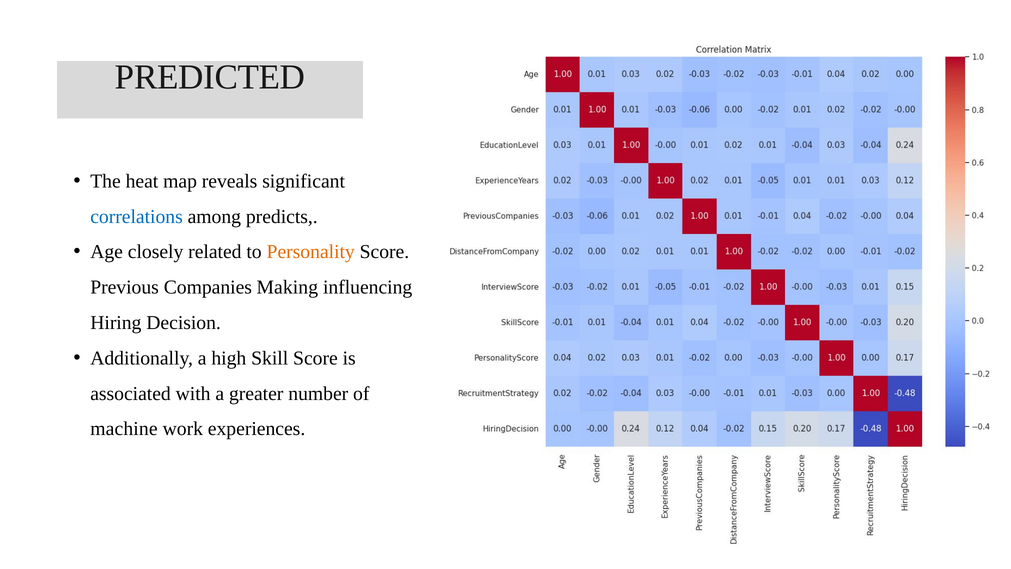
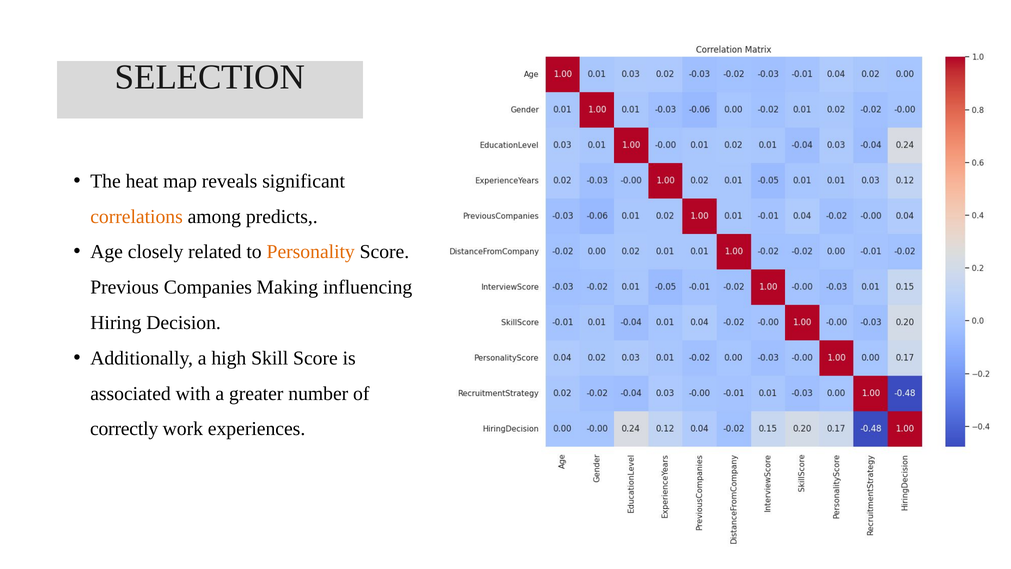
PREDICTED: PREDICTED -> SELECTION
correlations colour: blue -> orange
machine: machine -> correctly
